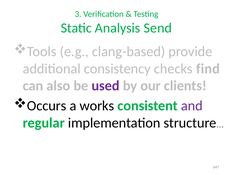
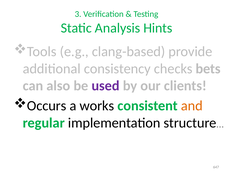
Send: Send -> Hints
find: find -> bets
and colour: purple -> orange
